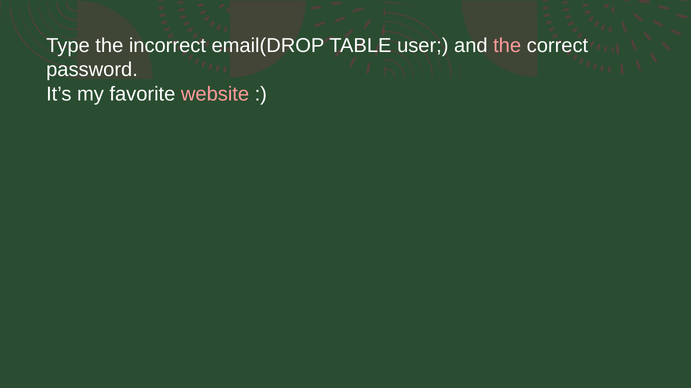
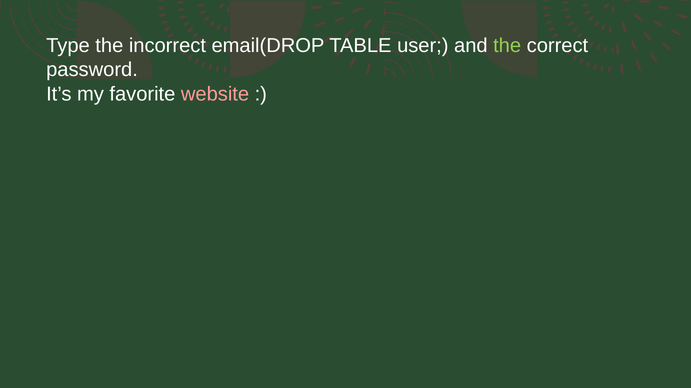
the at (507, 46) colour: pink -> light green
